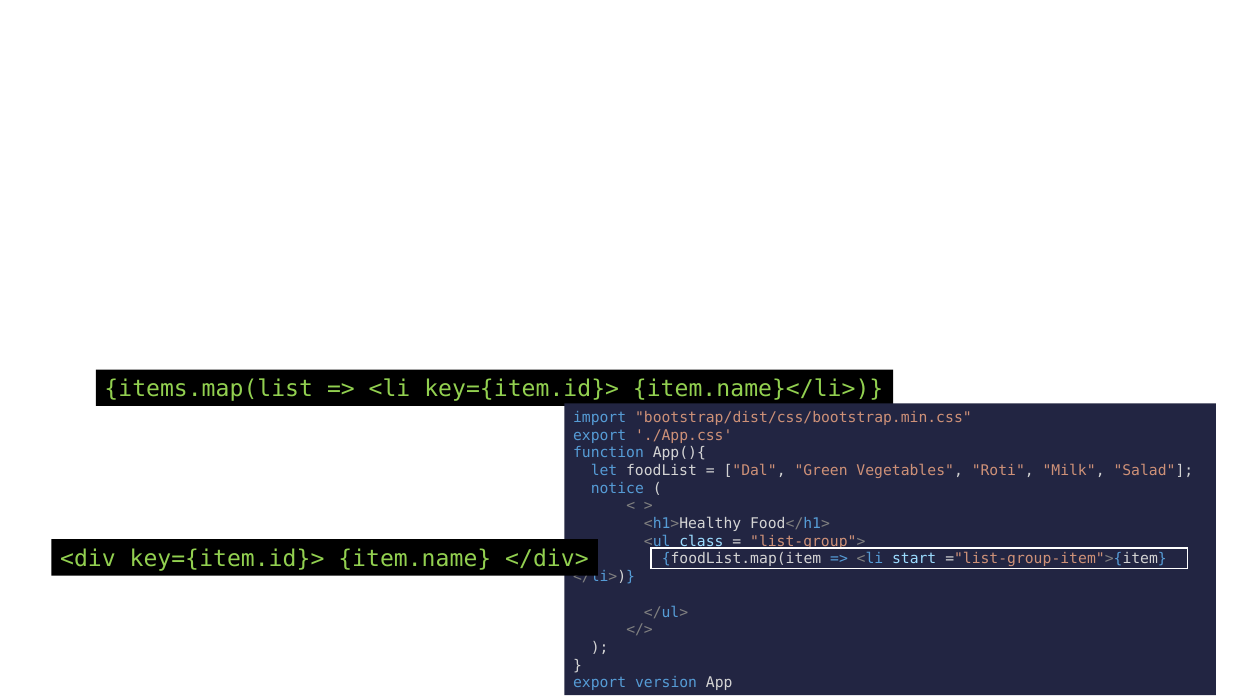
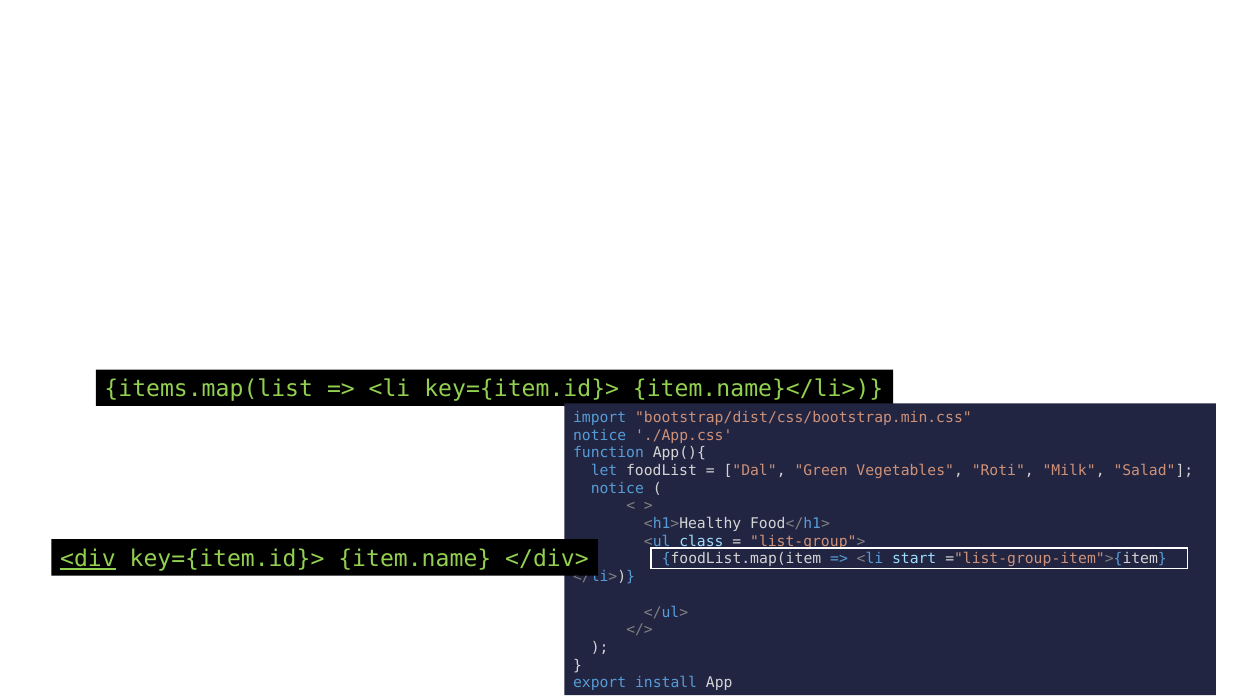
export at (600, 435): export -> notice
<div underline: none -> present
version: version -> install
